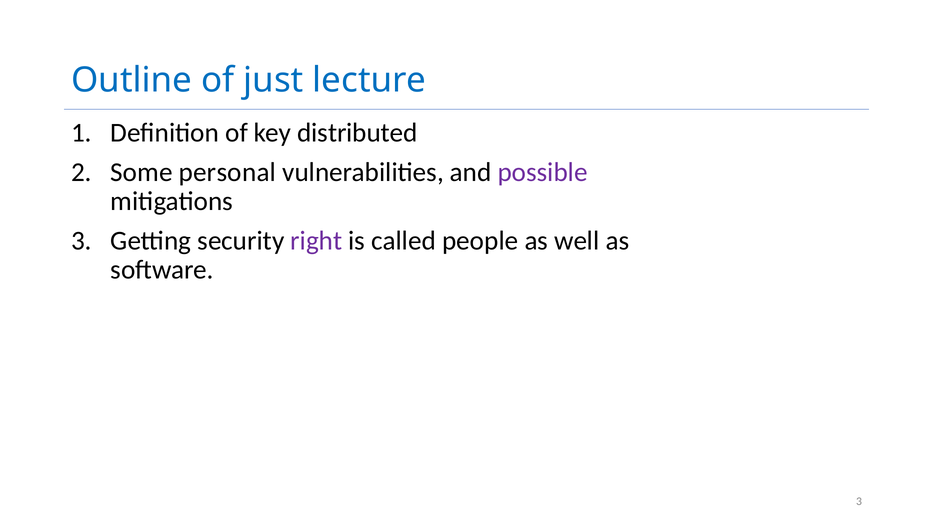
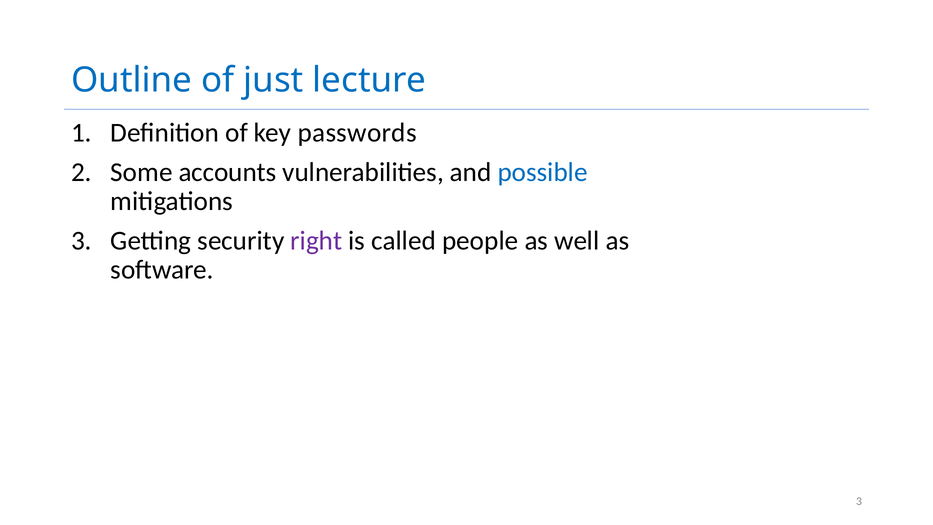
distributed: distributed -> passwords
personal: personal -> accounts
possible colour: purple -> blue
